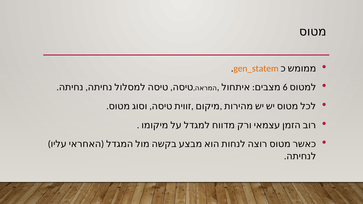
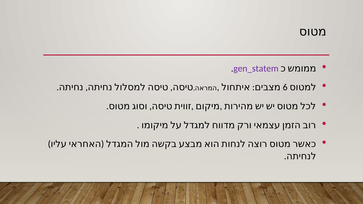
gen_statem colour: orange -> purple
